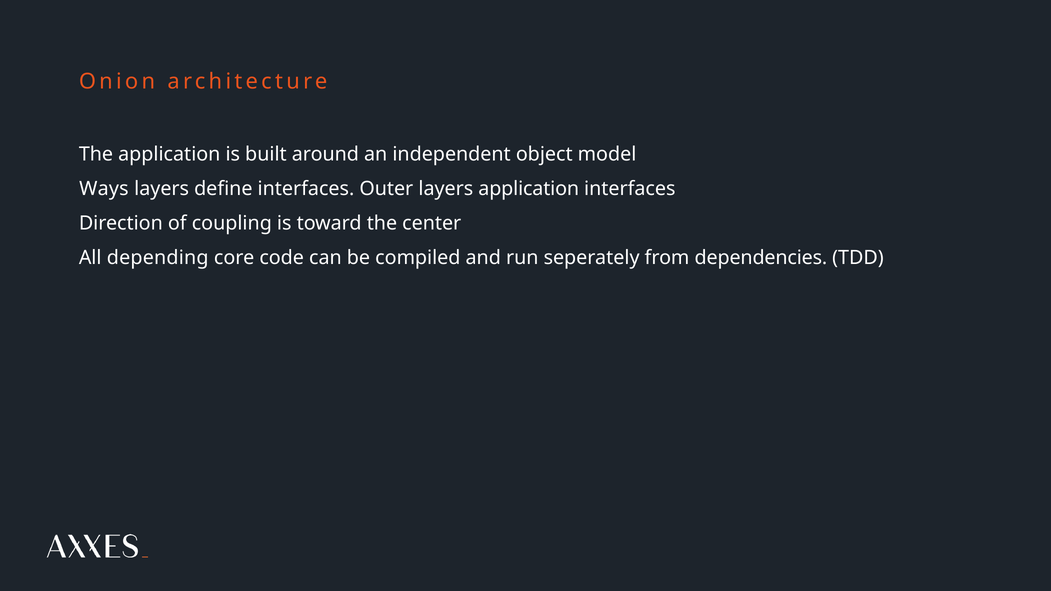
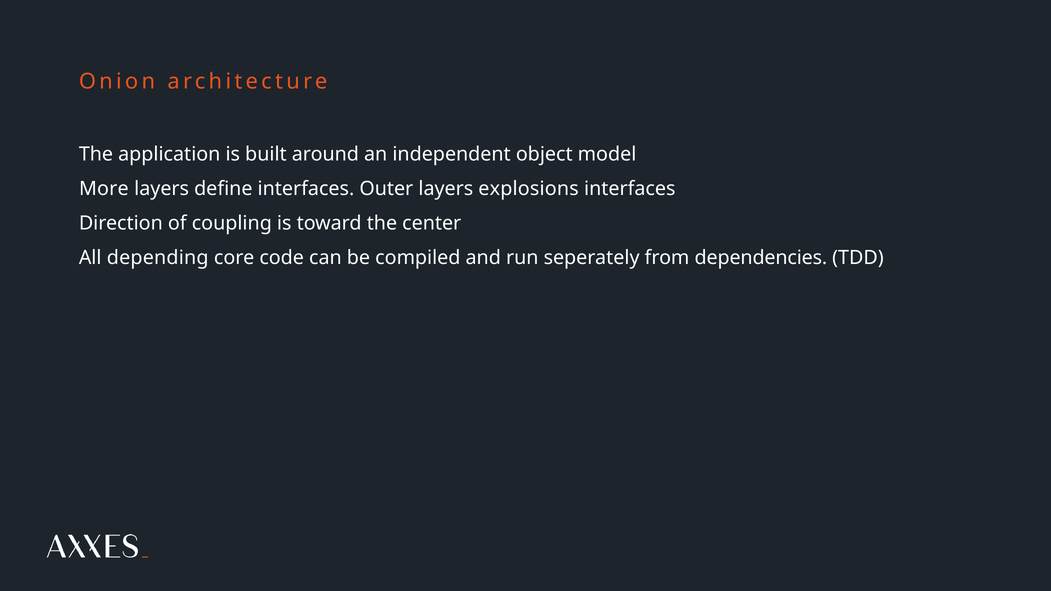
Ways: Ways -> More
layers application: application -> explosions
